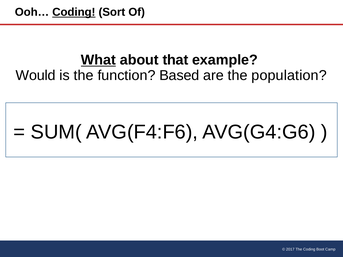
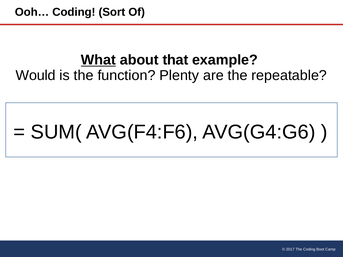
Coding at (74, 12) underline: present -> none
Based: Based -> Plenty
population: population -> repeatable
